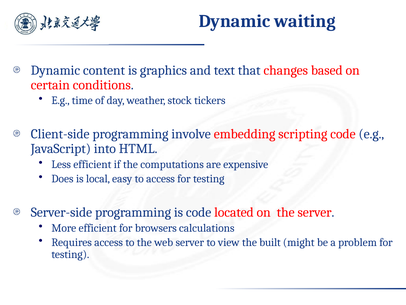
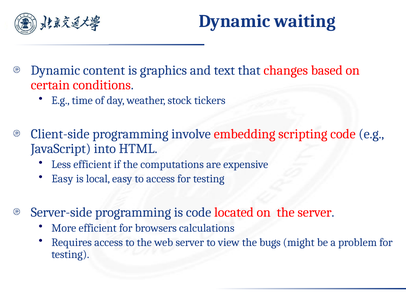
Does at (62, 179): Does -> Easy
built: built -> bugs
